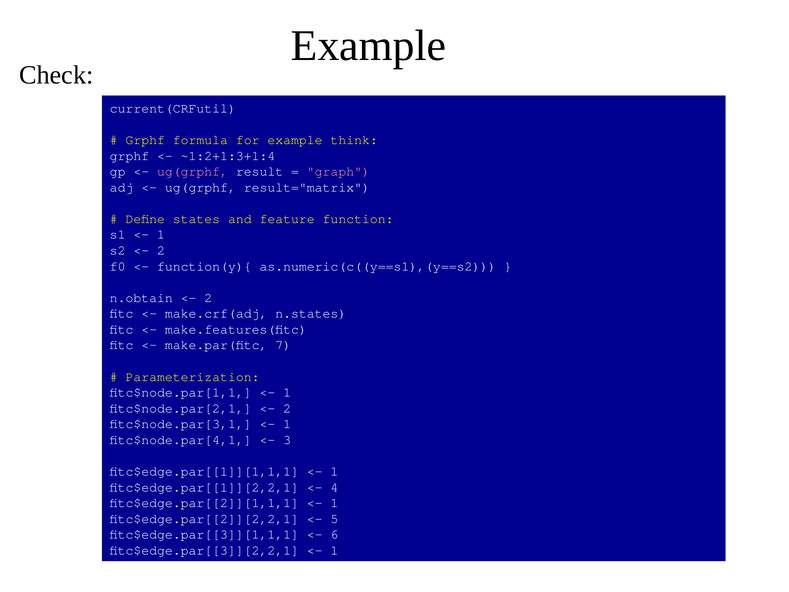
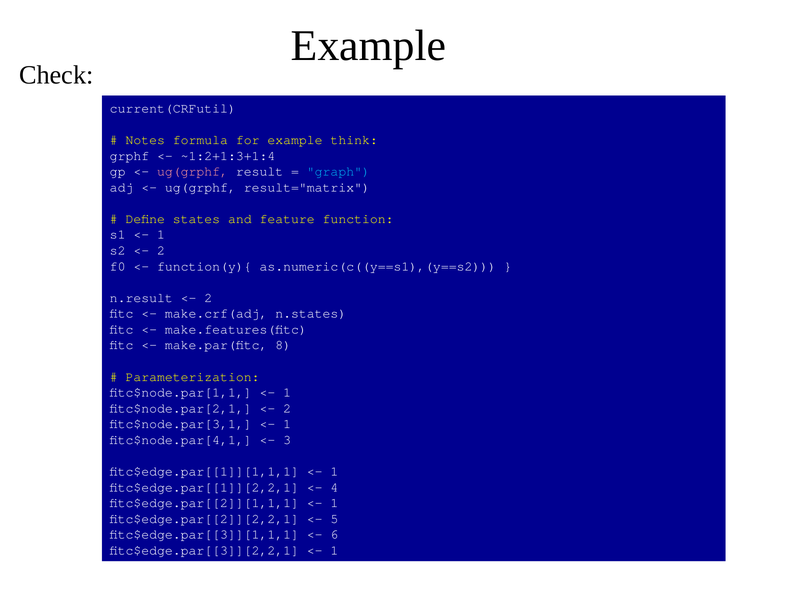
Grphf at (145, 140): Grphf -> Notes
graph colour: pink -> light blue
n.obtain: n.obtain -> n.result
7: 7 -> 8
